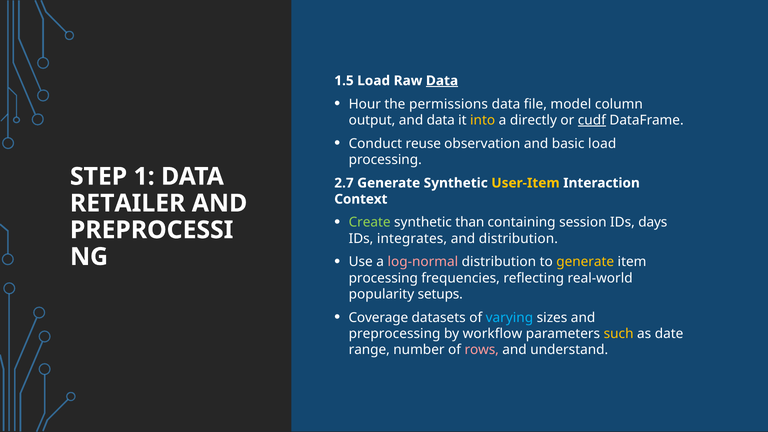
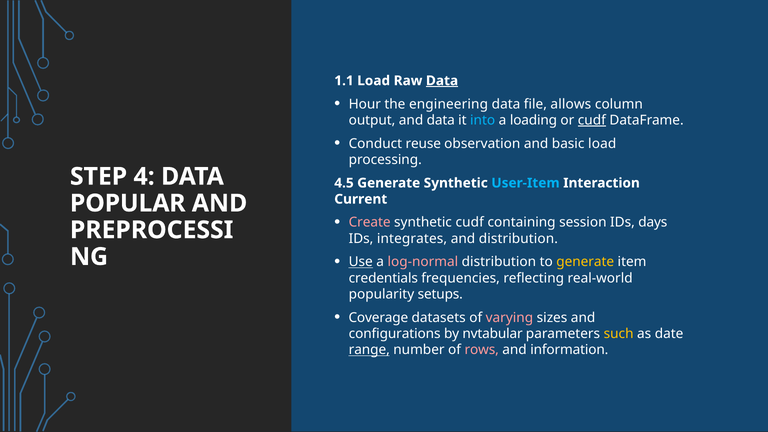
1.5: 1.5 -> 1.1
permissions: permissions -> engineering
model: model -> allows
into colour: yellow -> light blue
directly: directly -> loading
1: 1 -> 4
2.7: 2.7 -> 4.5
User-Item colour: yellow -> light blue
Context: Context -> Current
RETAILER: RETAILER -> POPULAR
Create colour: light green -> pink
synthetic than: than -> cudf
Use underline: none -> present
processing at (383, 278): processing -> credentials
varying colour: light blue -> pink
preprocessing: preprocessing -> configurations
workflow: workflow -> nvtabular
range underline: none -> present
understand: understand -> information
